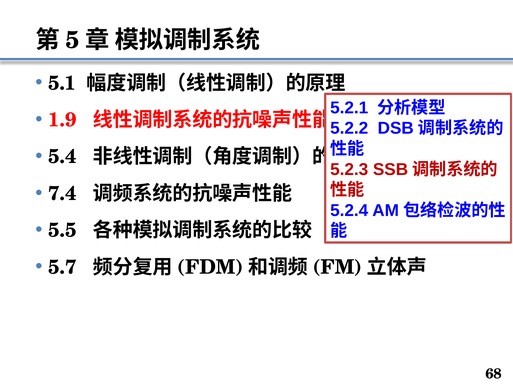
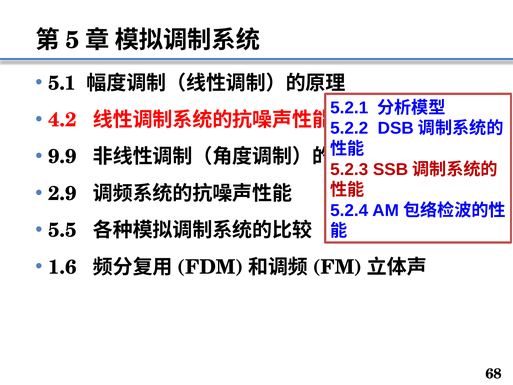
1.9: 1.9 -> 4.2
5.4: 5.4 -> 9.9
7.4: 7.4 -> 2.9
5.7: 5.7 -> 1.6
